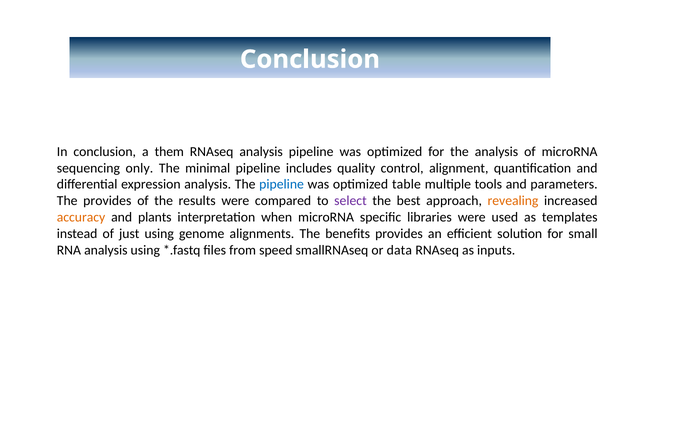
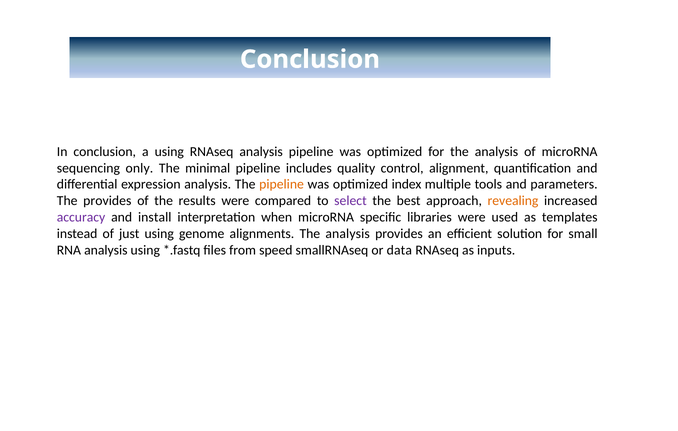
a them: them -> using
pipeline at (282, 185) colour: blue -> orange
table: table -> index
accuracy colour: orange -> purple
plants: plants -> install
alignments The benefits: benefits -> analysis
